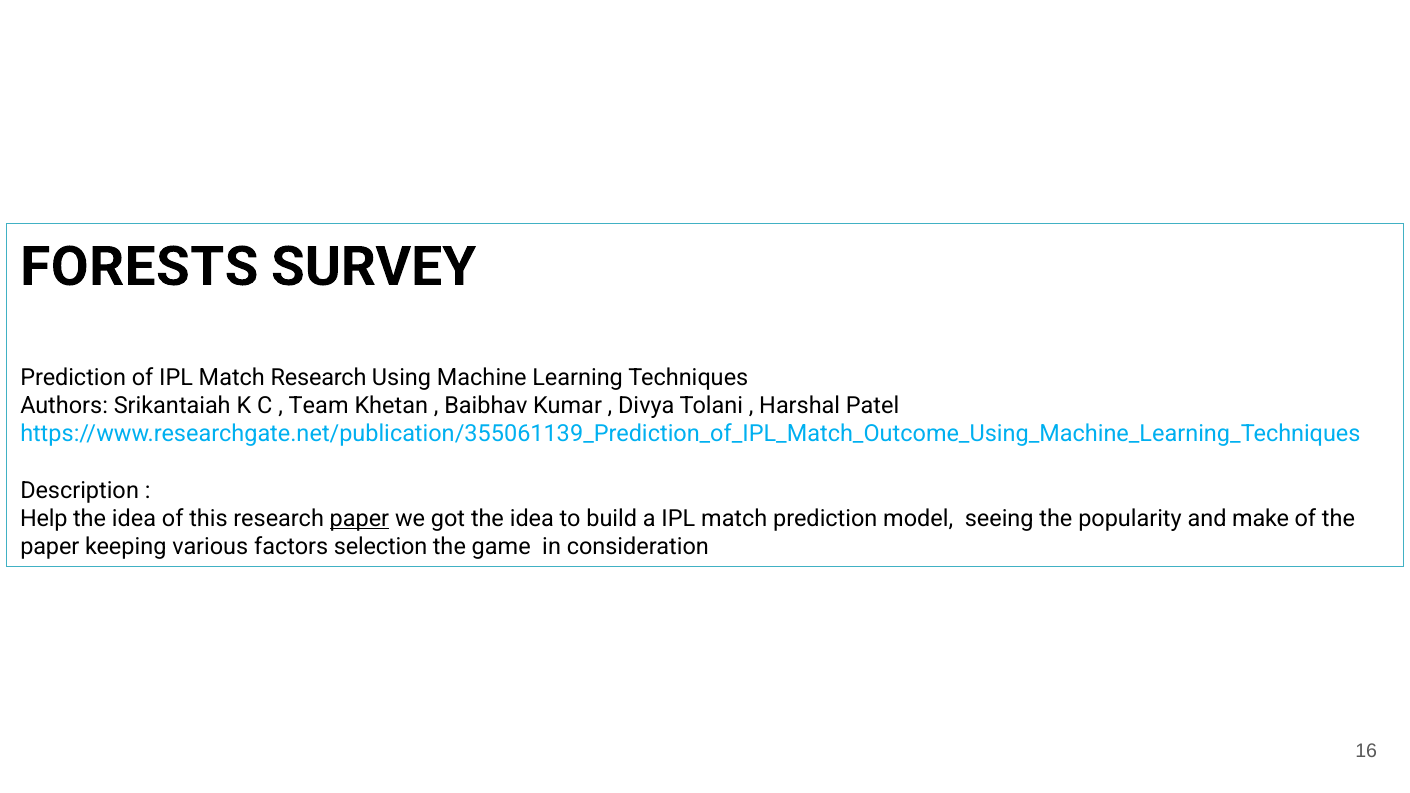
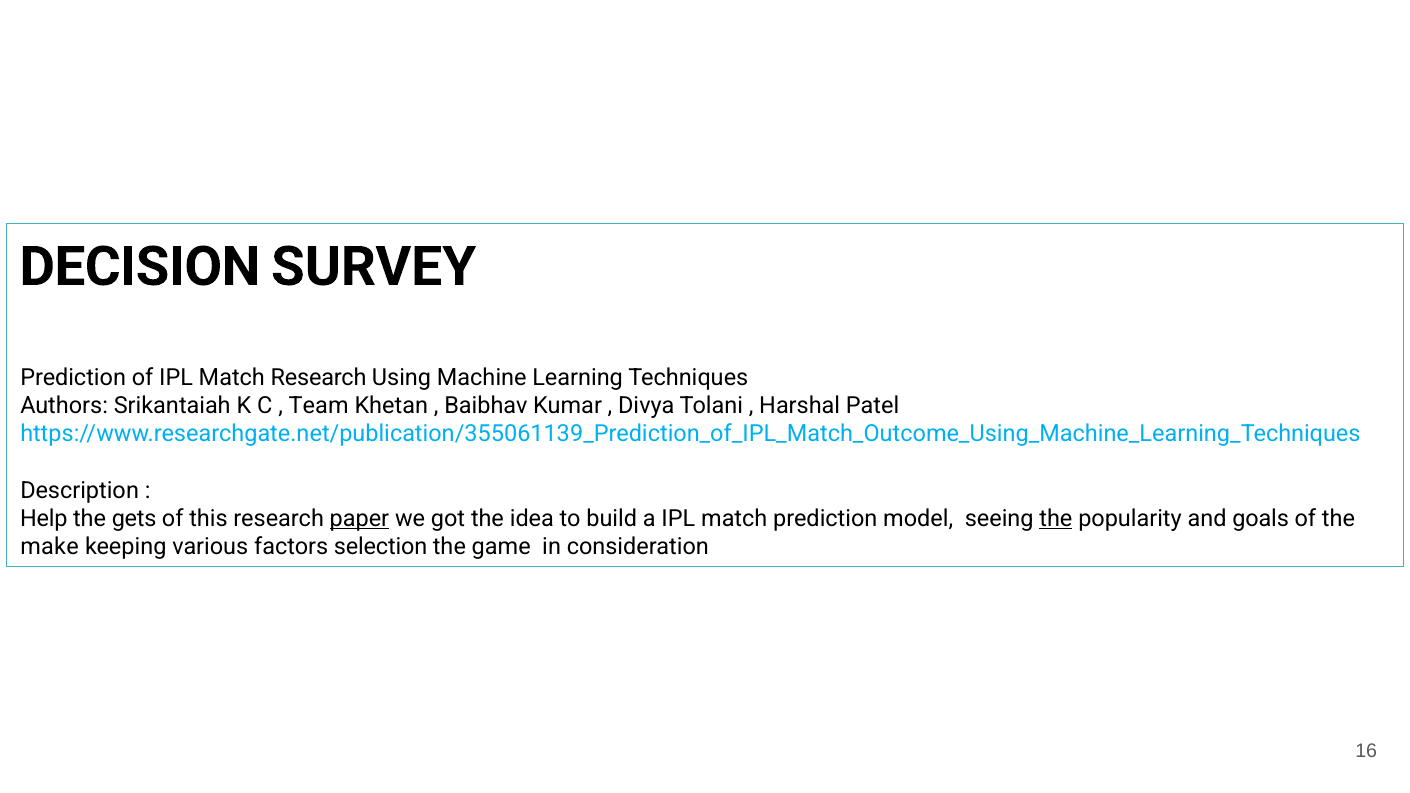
FORESTS: FORESTS -> DECISION
idea at (134, 519): idea -> gets
the at (1056, 519) underline: none -> present
make: make -> goals
paper at (50, 547): paper -> make
